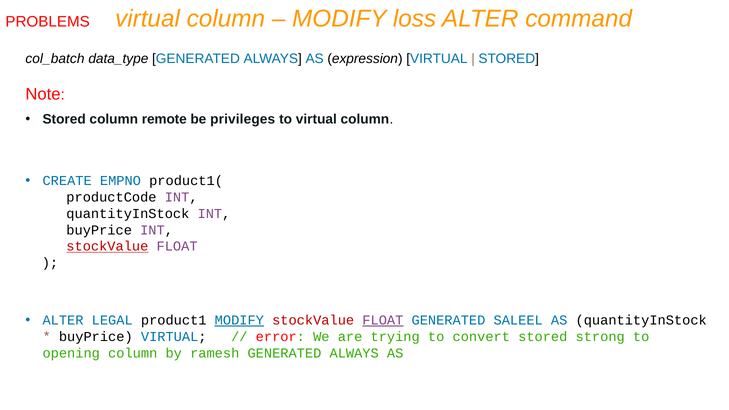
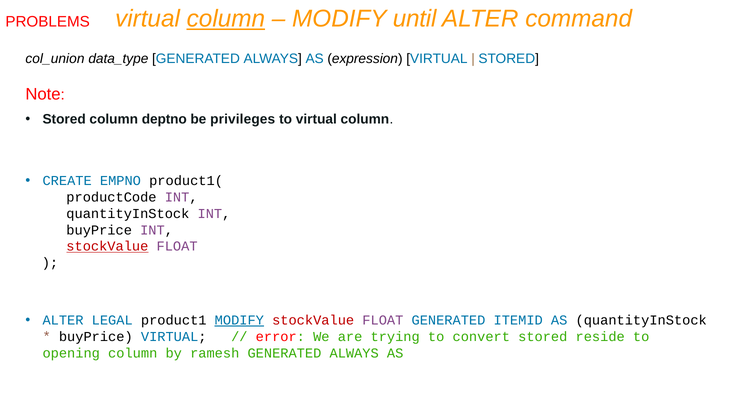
column at (226, 19) underline: none -> present
loss: loss -> until
col_batch: col_batch -> col_union
remote: remote -> deptno
FLOAT at (383, 320) underline: present -> none
SALEEL: SALEEL -> ITEMID
strong: strong -> reside
